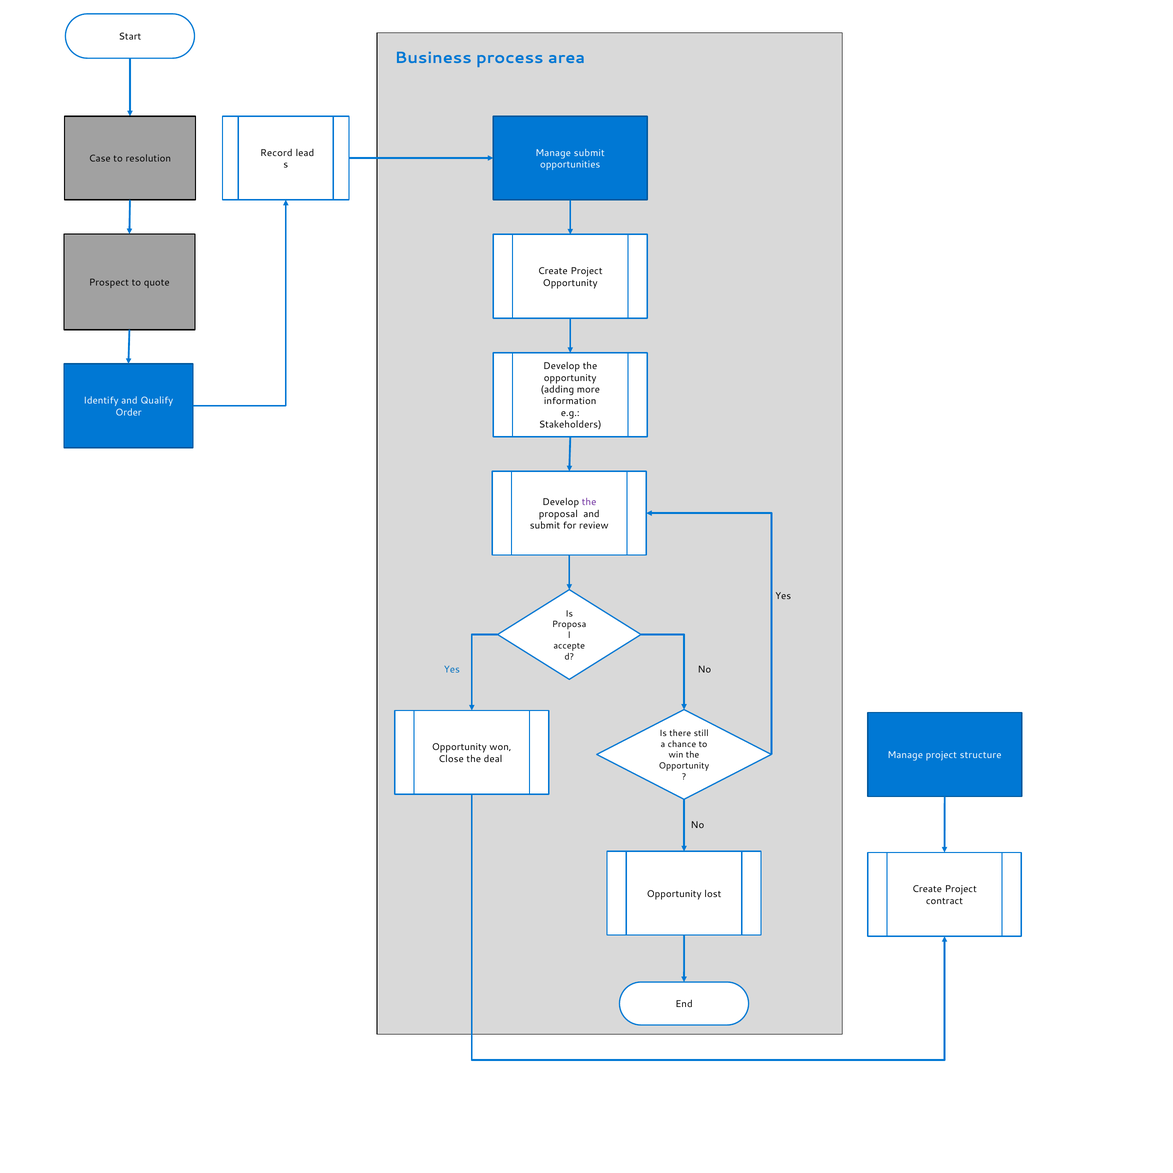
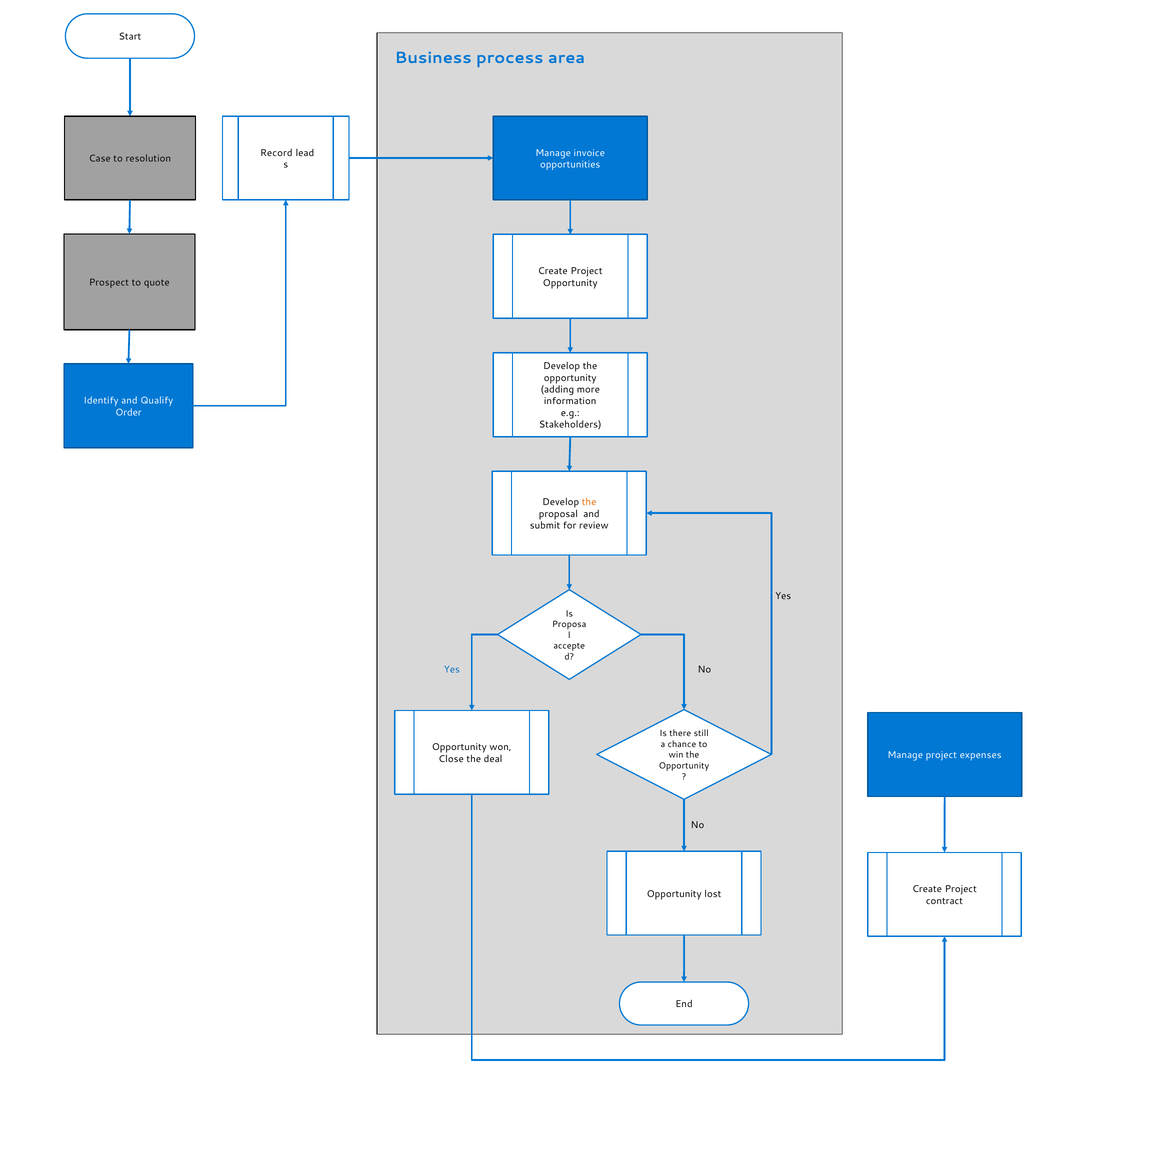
Manage submit: submit -> invoice
the at (589, 502) colour: purple -> orange
structure: structure -> expenses
